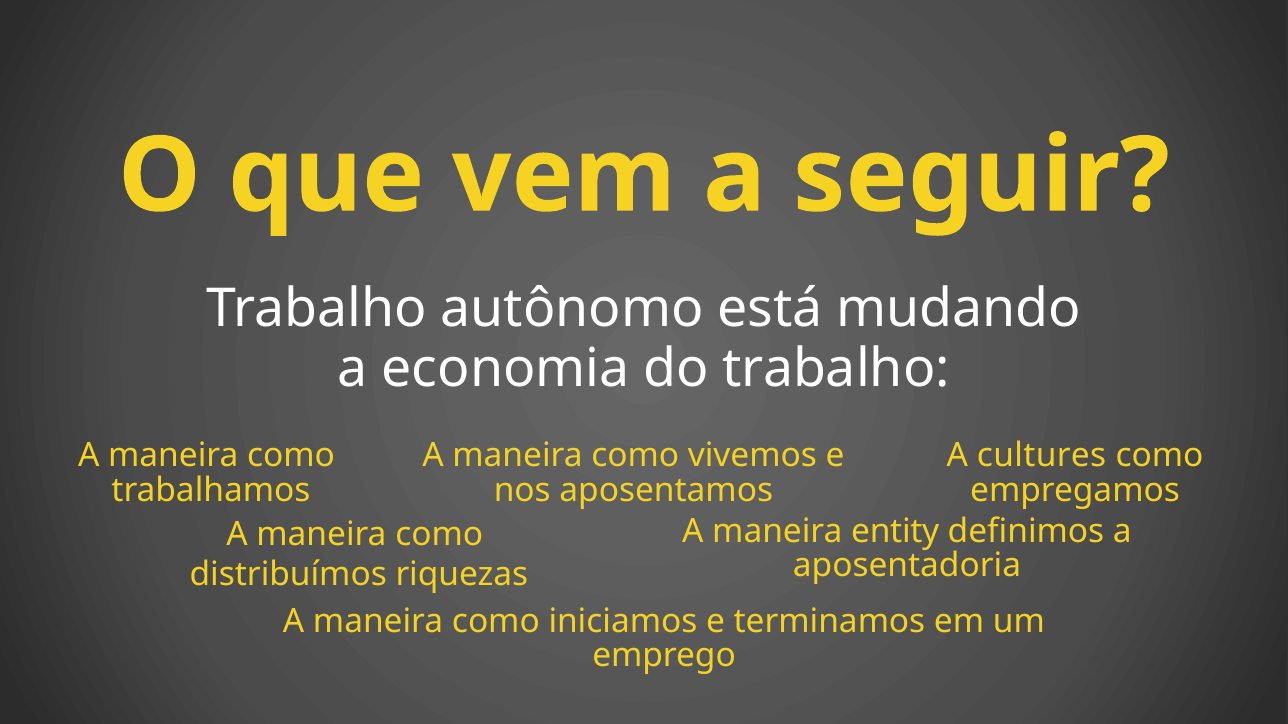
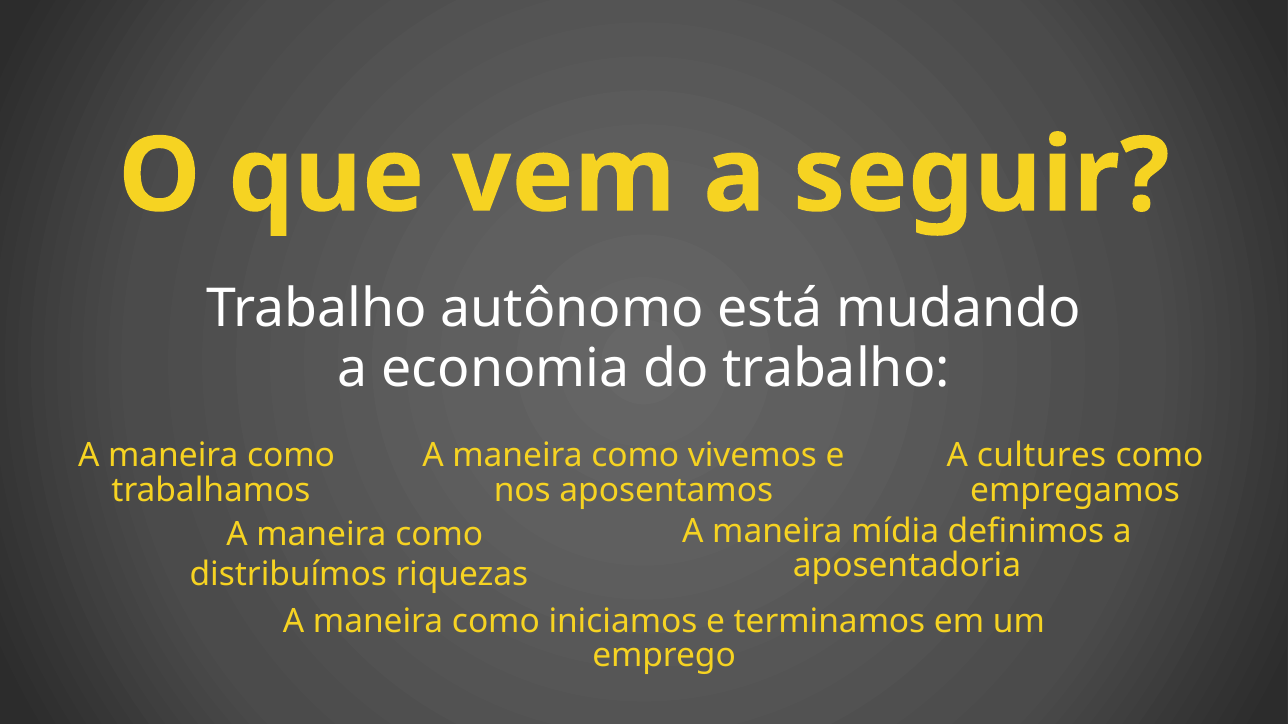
entity: entity -> mídia
